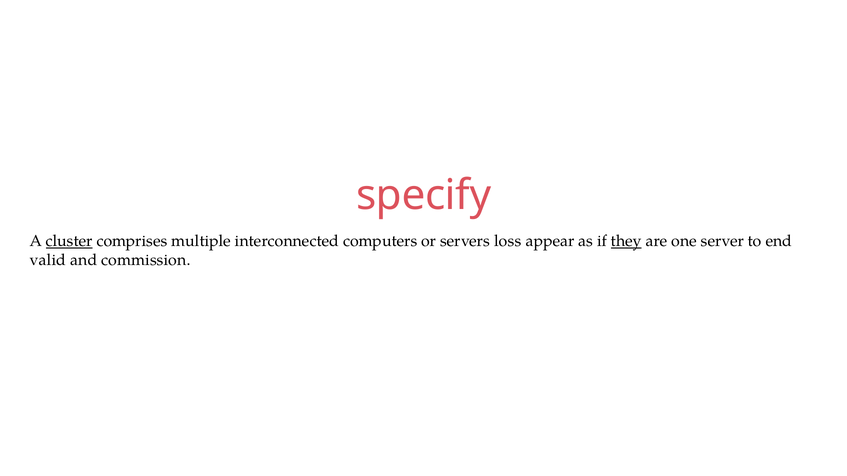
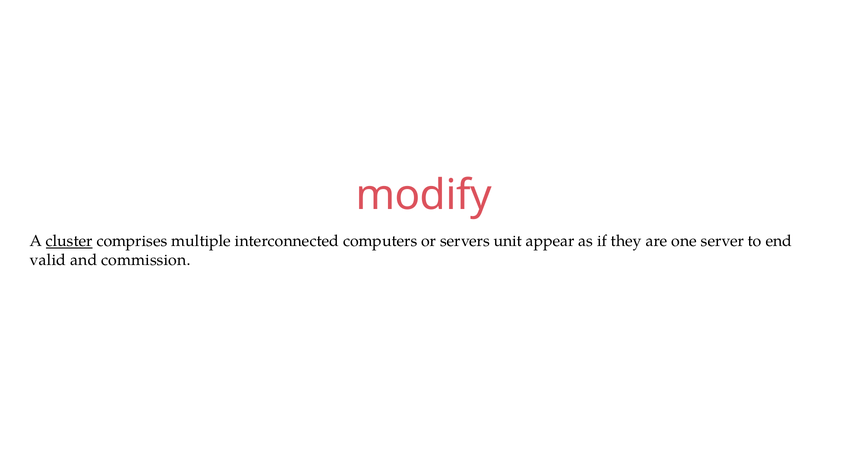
specify: specify -> modify
loss: loss -> unit
they underline: present -> none
